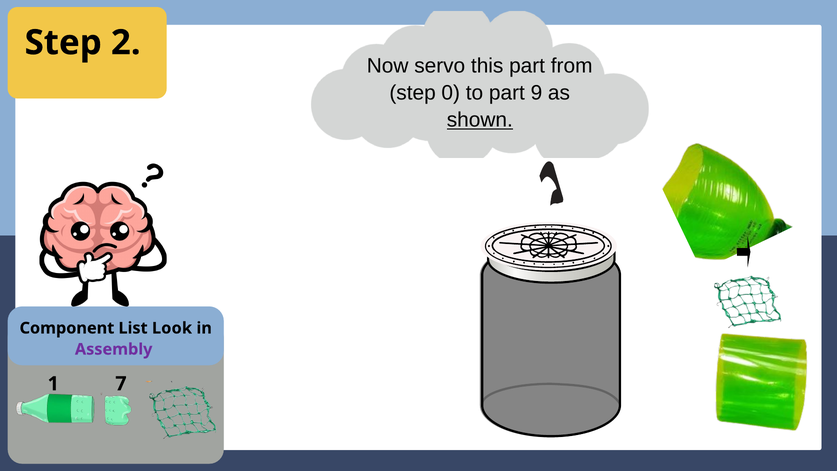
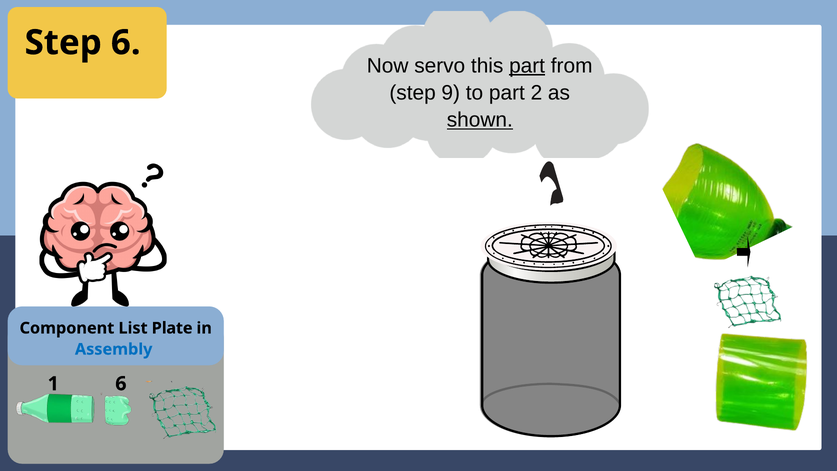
Step 2: 2 -> 6
part at (527, 66) underline: none -> present
0: 0 -> 9
9: 9 -> 2
Look: Look -> Plate
Assembly colour: purple -> blue
1 7: 7 -> 6
